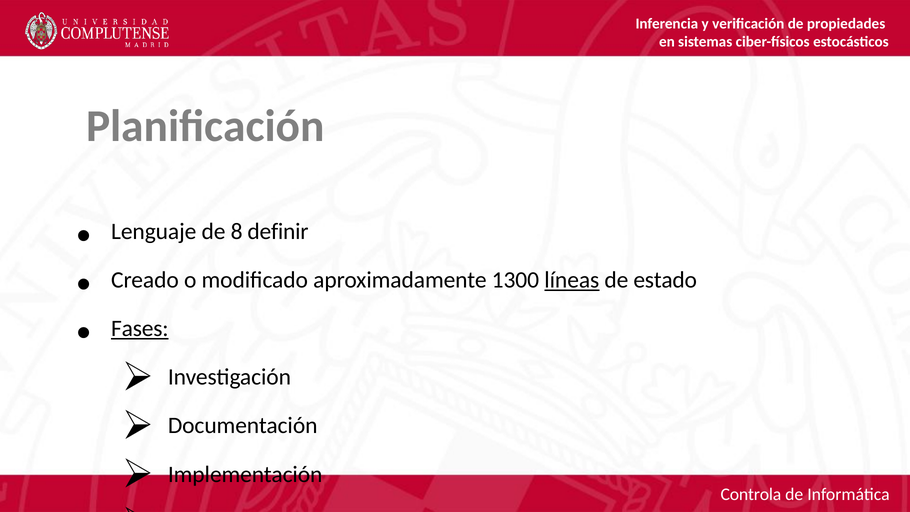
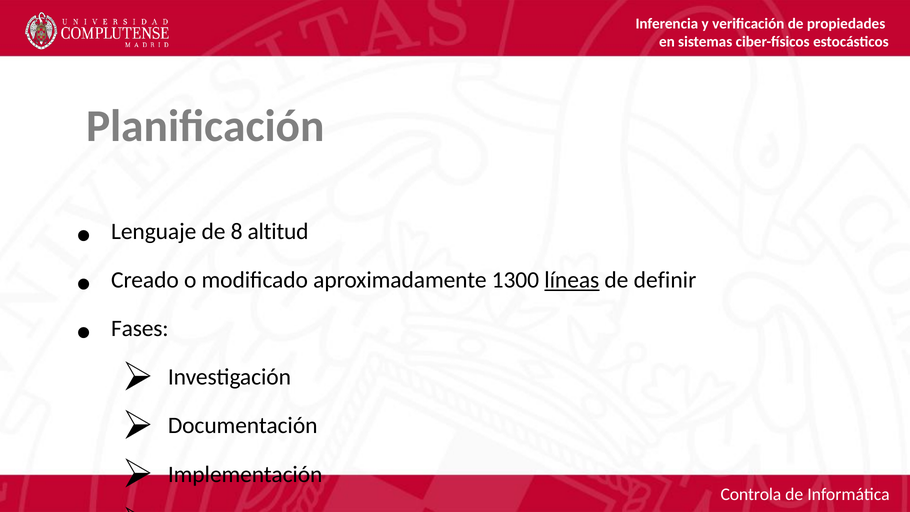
definir: definir -> altitud
estado: estado -> definir
Fases underline: present -> none
